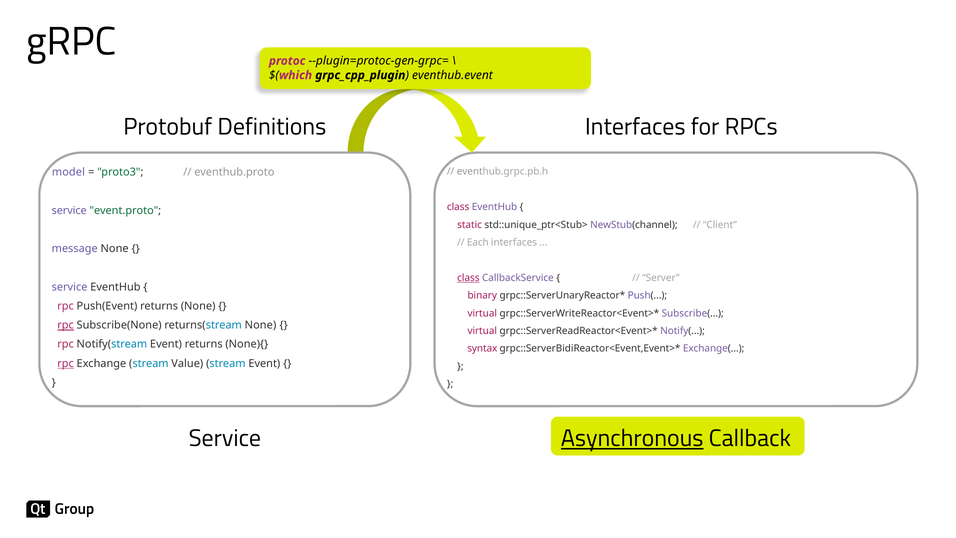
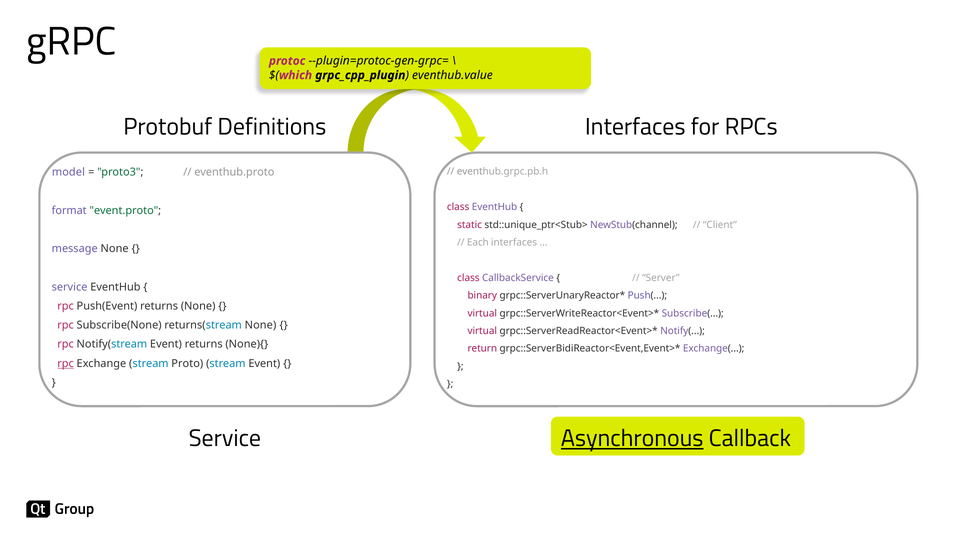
eventhub.event: eventhub.event -> eventhub.value
service at (69, 210): service -> format
class at (468, 278) underline: present -> none
rpc at (66, 325) underline: present -> none
syntax: syntax -> return
Value: Value -> Proto
